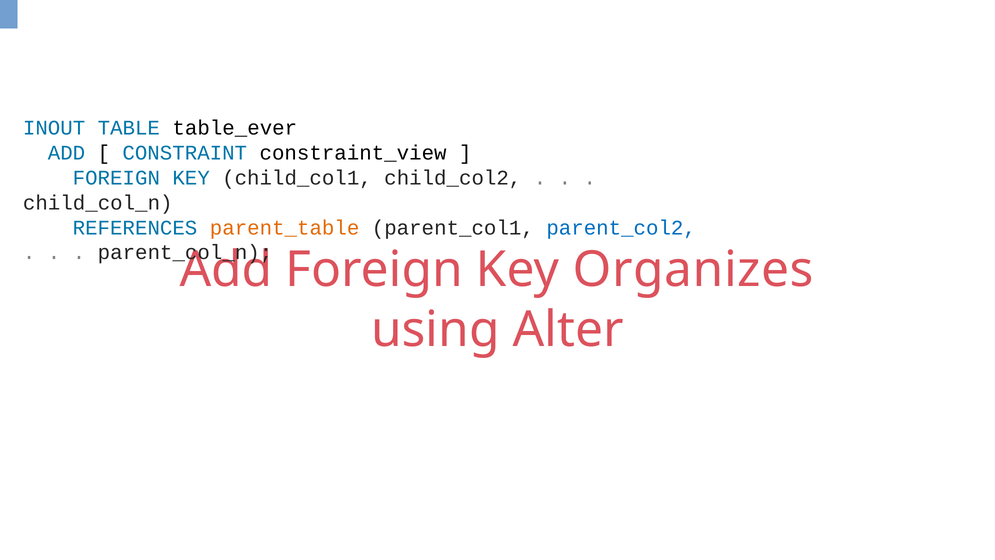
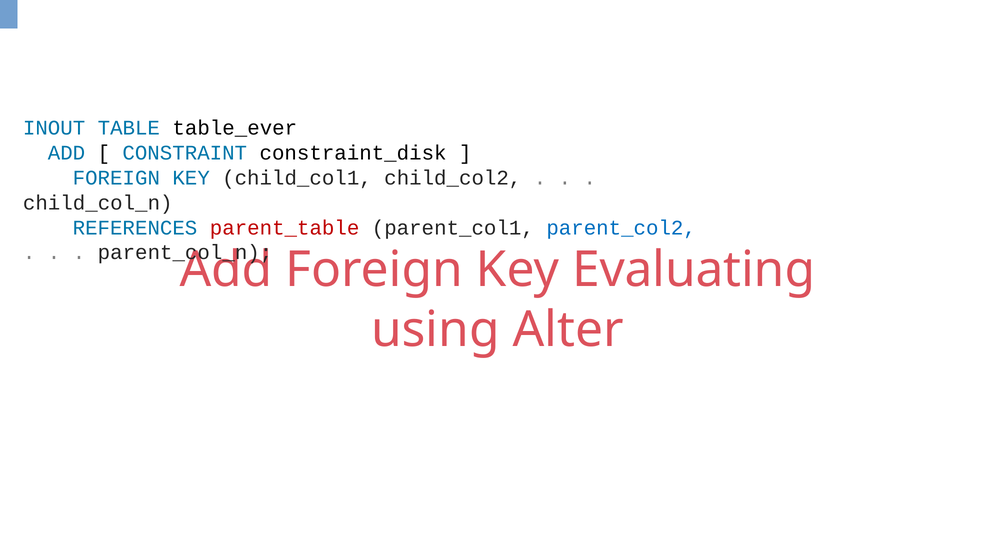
constraint_view: constraint_view -> constraint_disk
parent_table colour: orange -> red
Organizes: Organizes -> Evaluating
